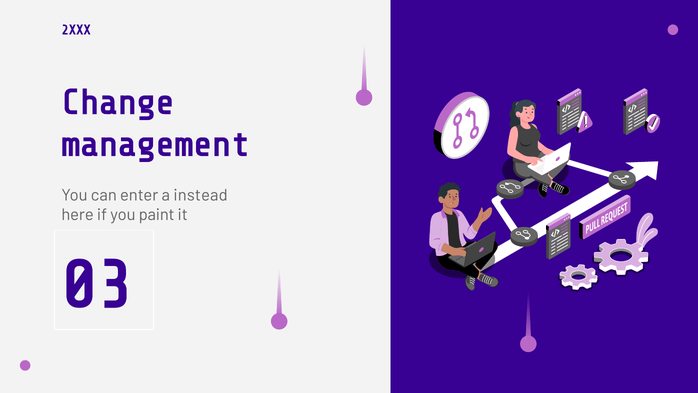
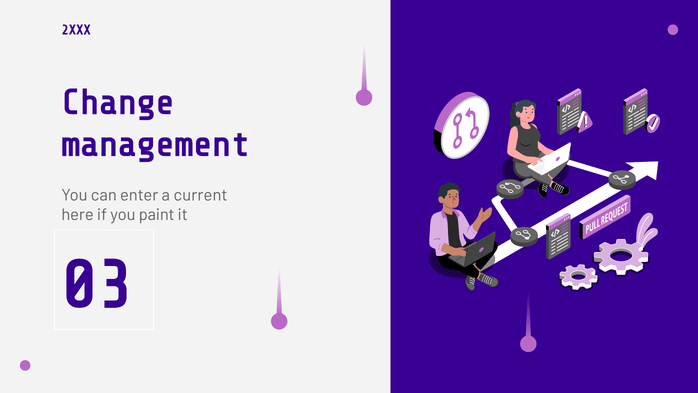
instead: instead -> current
